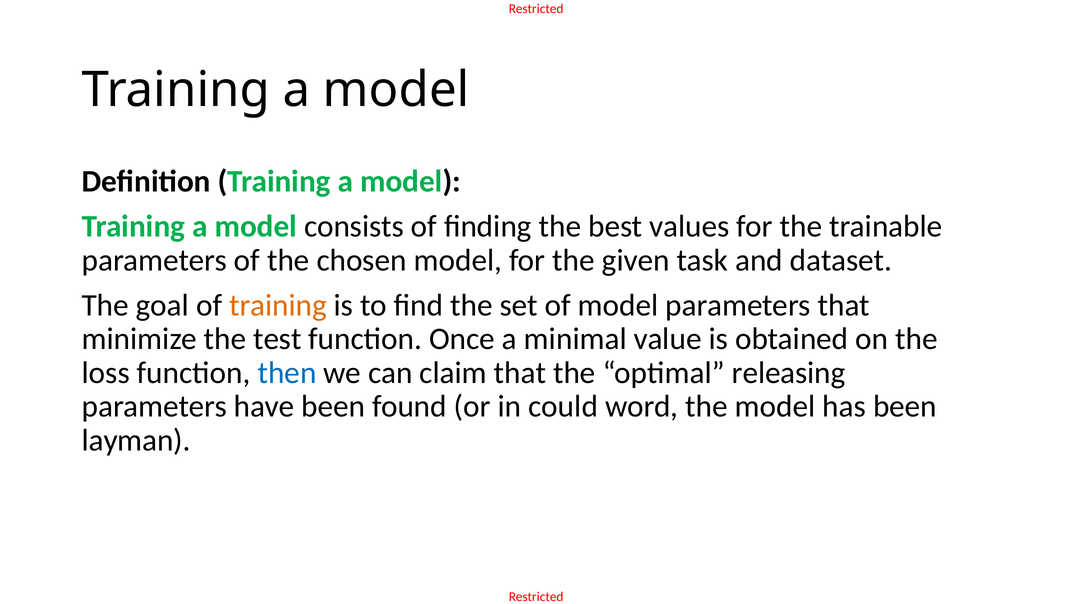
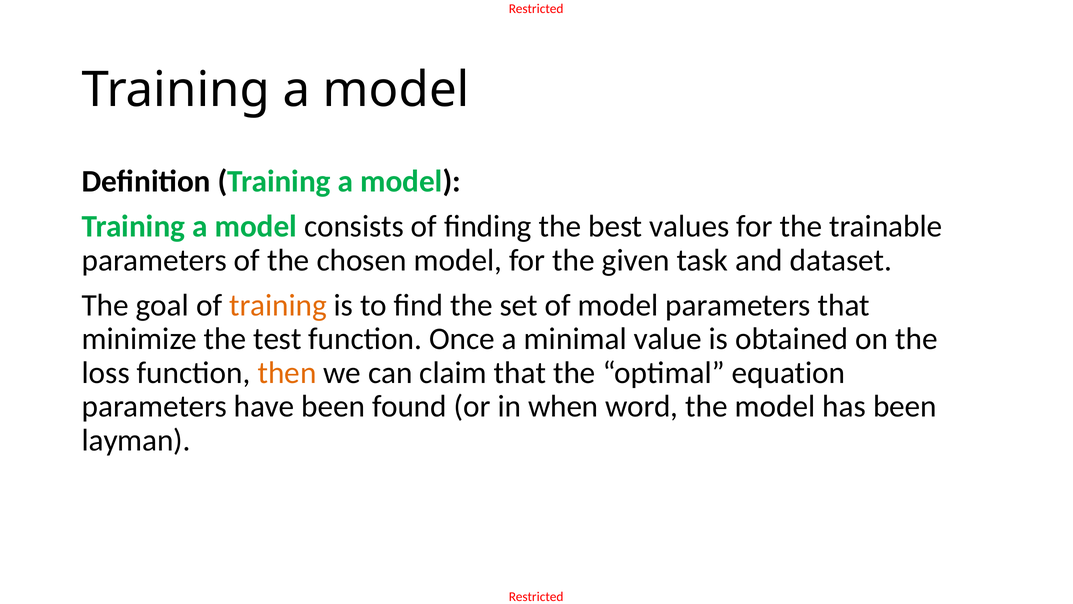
then colour: blue -> orange
releasing: releasing -> equation
could: could -> when
